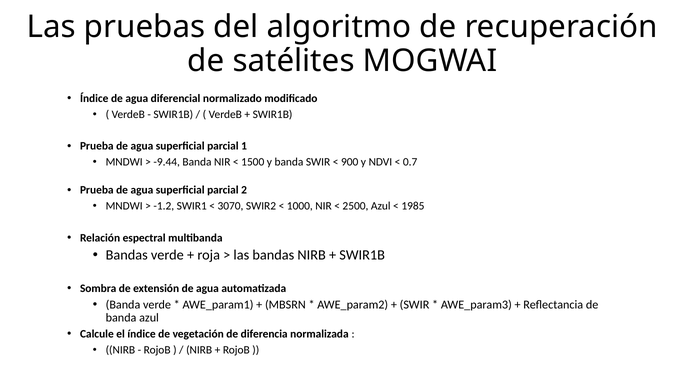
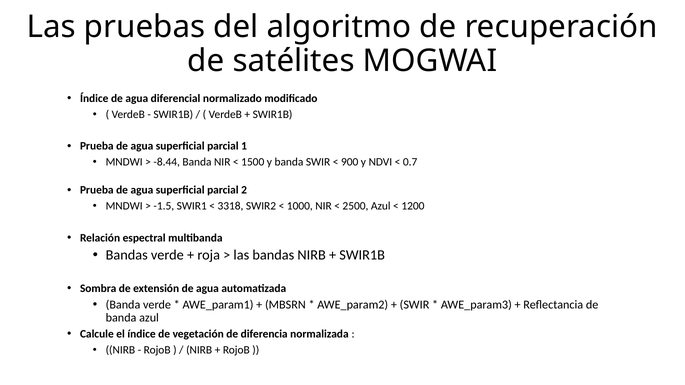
-9.44: -9.44 -> -8.44
-1.2: -1.2 -> -1.5
3070: 3070 -> 3318
1985: 1985 -> 1200
